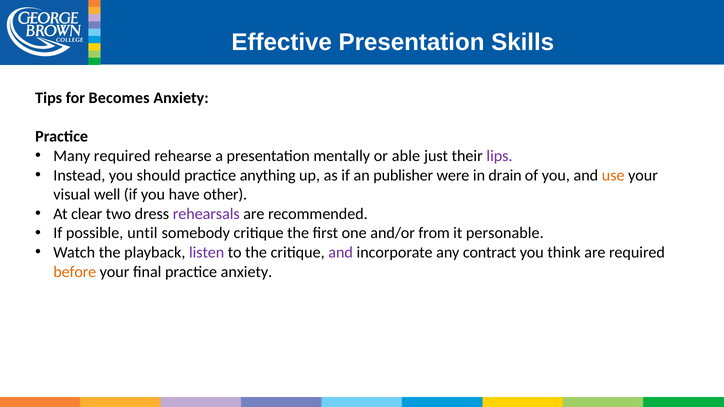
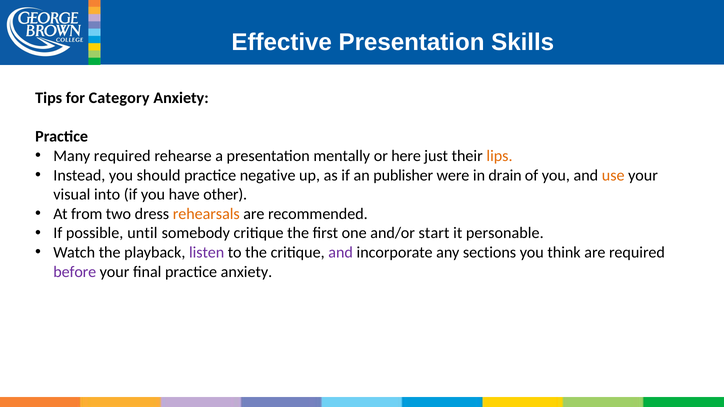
Becomes: Becomes -> Category
able: able -> here
lips colour: purple -> orange
anything: anything -> negative
well: well -> into
clear: clear -> from
rehearsals colour: purple -> orange
from: from -> start
contract: contract -> sections
before colour: orange -> purple
